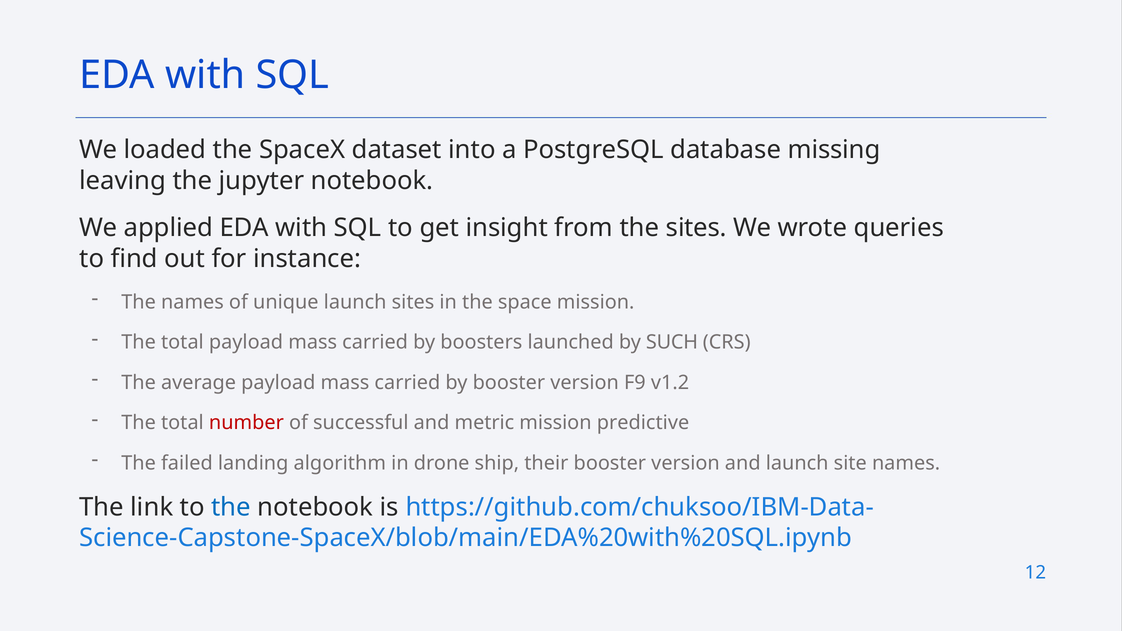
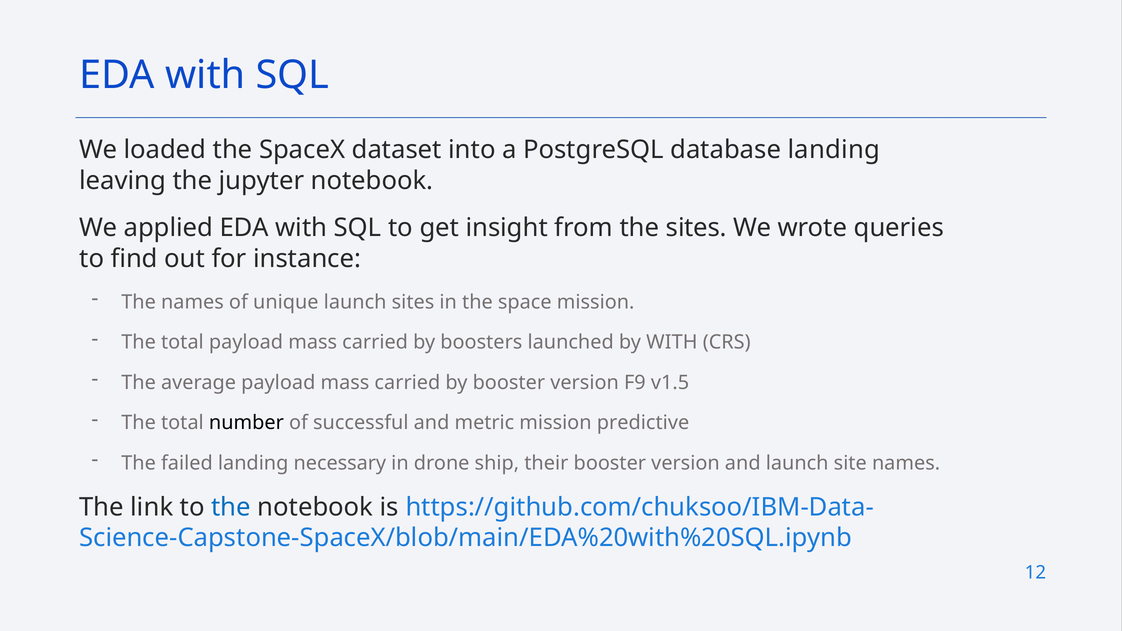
database missing: missing -> landing
by SUCH: SUCH -> WITH
v1.2: v1.2 -> v1.5
number colour: red -> black
algorithm: algorithm -> necessary
